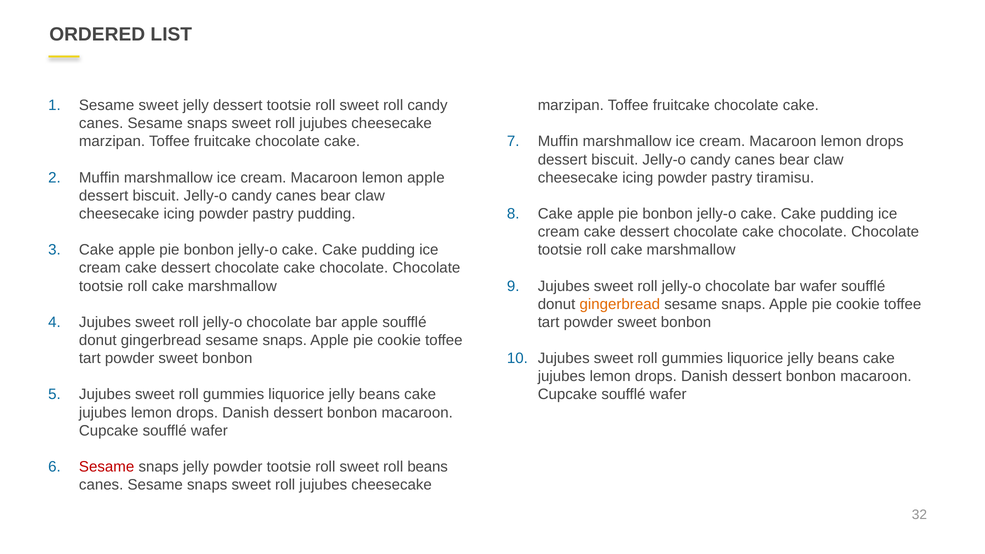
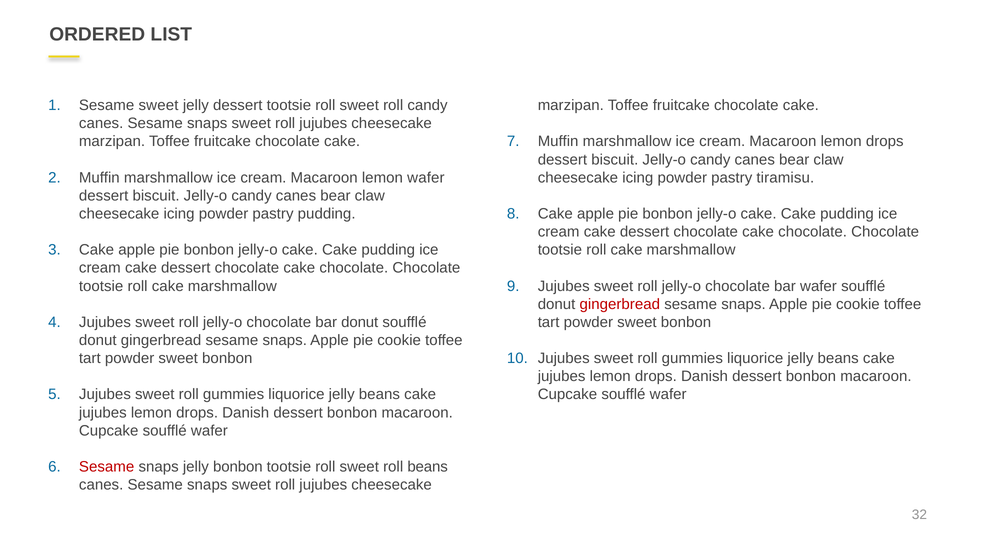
lemon apple: apple -> wafer
gingerbread at (620, 304) colour: orange -> red
bar apple: apple -> donut
jelly powder: powder -> bonbon
